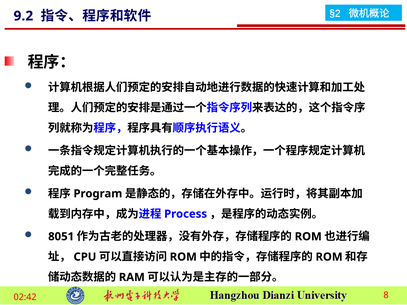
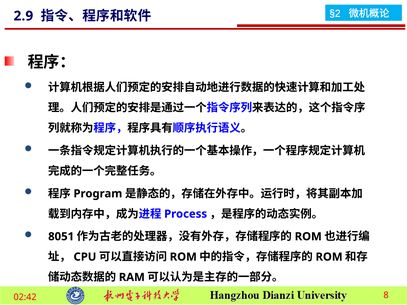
9.2: 9.2 -> 2.9
